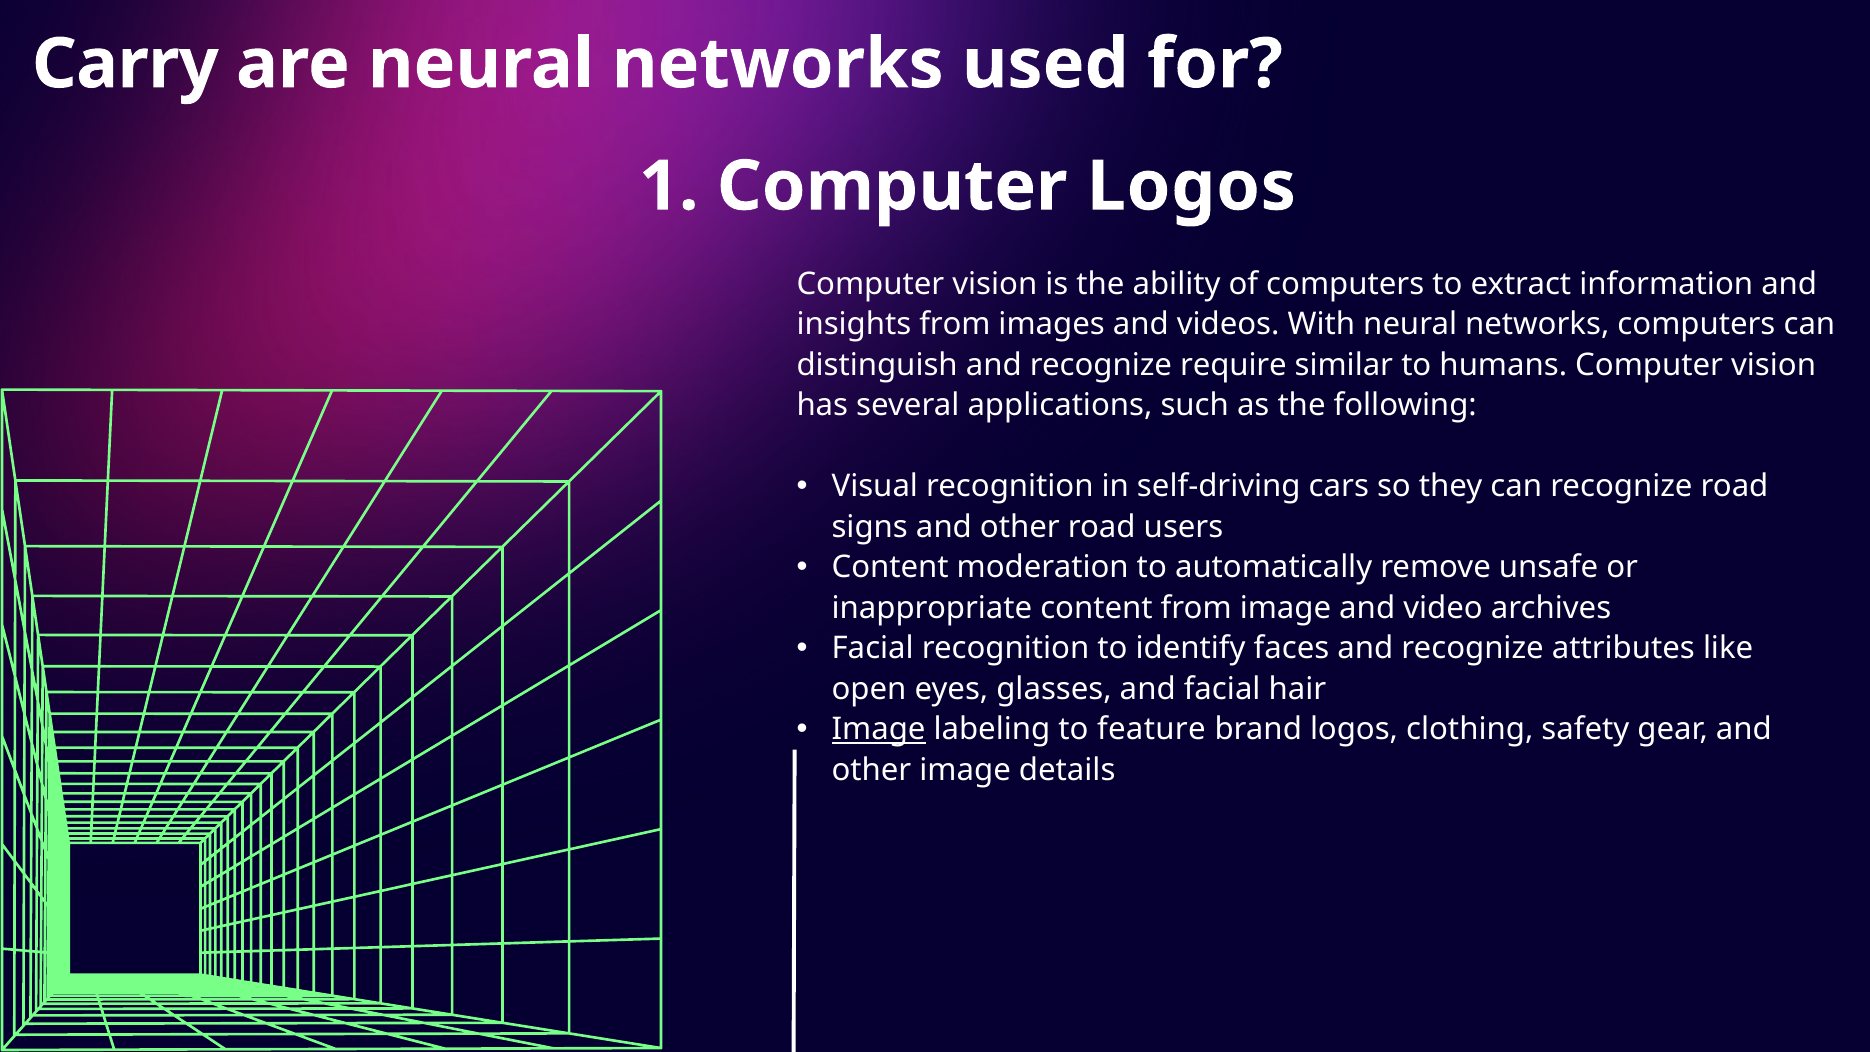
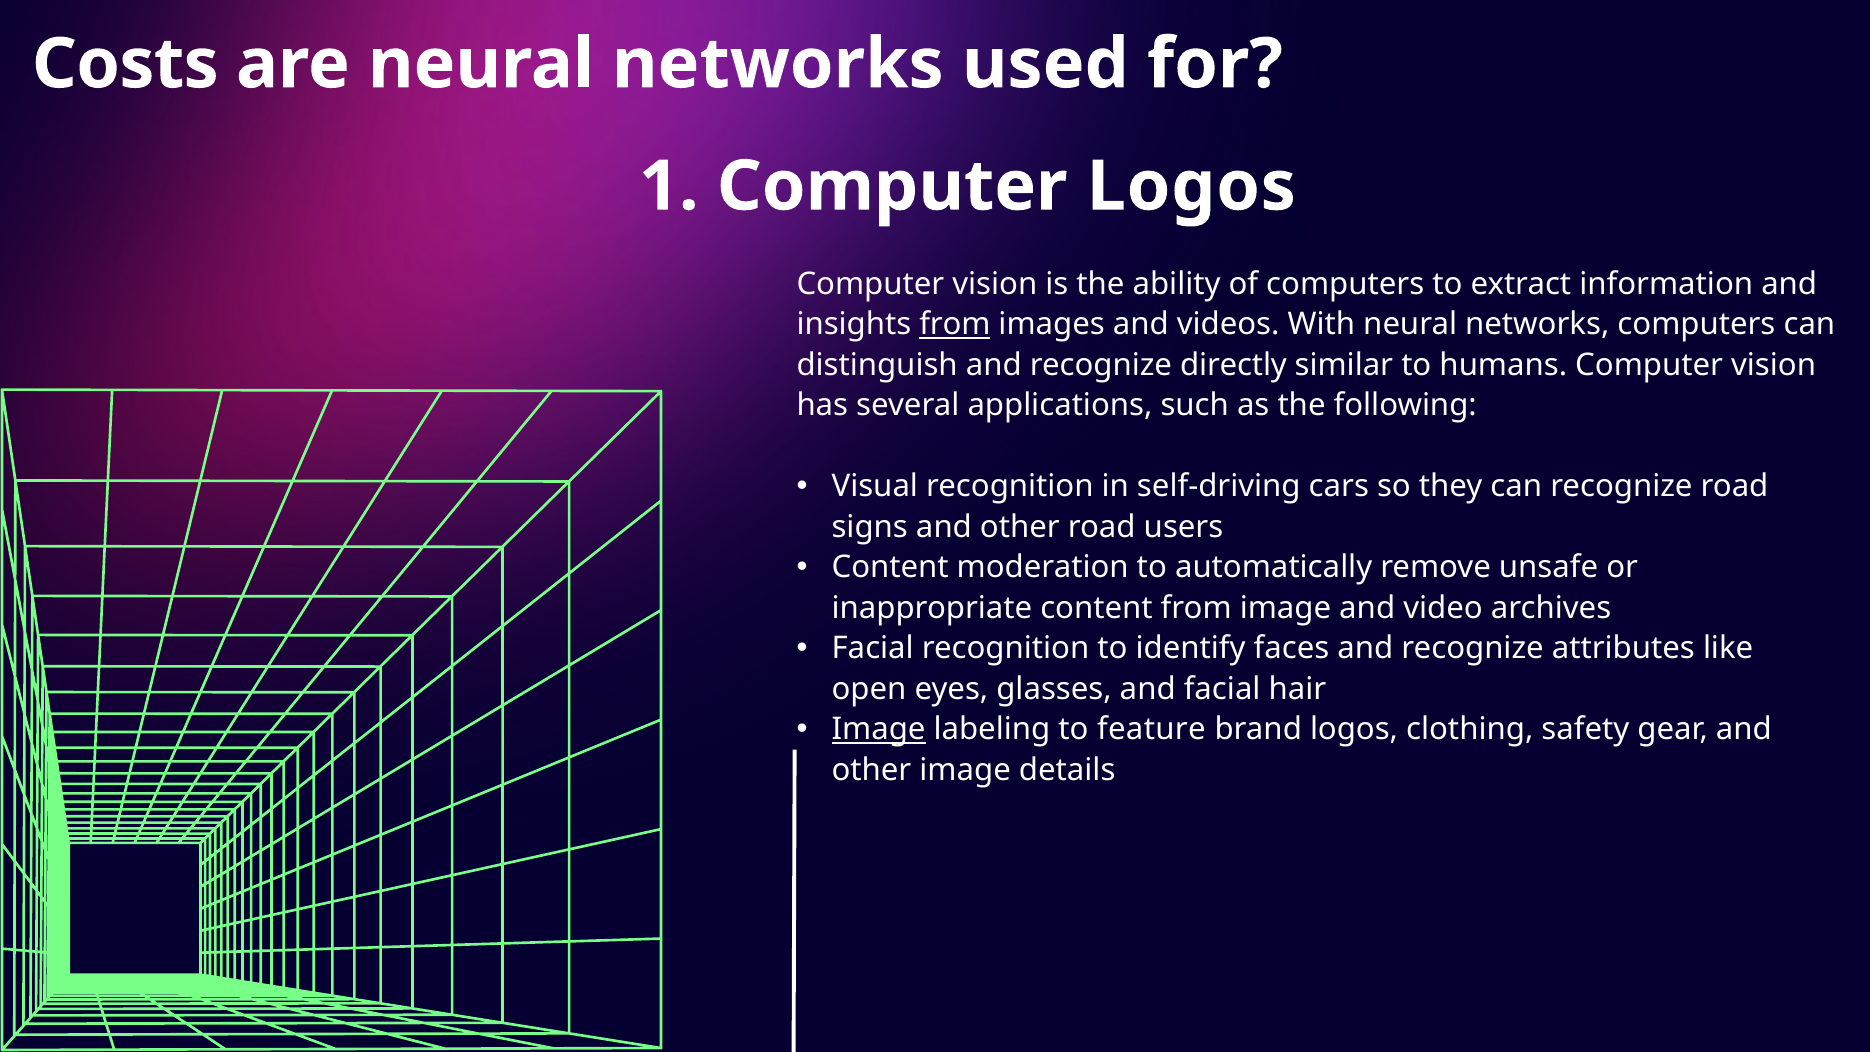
Carry: Carry -> Costs
from at (955, 325) underline: none -> present
require: require -> directly
